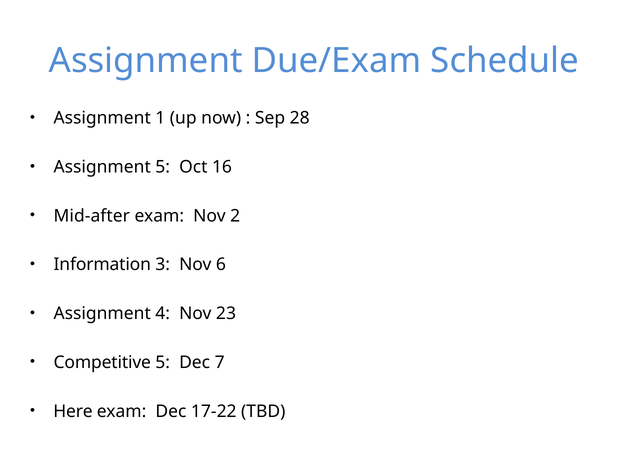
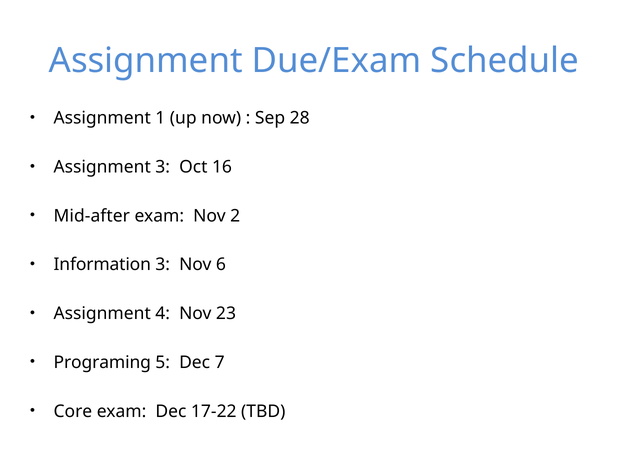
Assignment 5: 5 -> 3
Competitive: Competitive -> Programing
Here: Here -> Core
